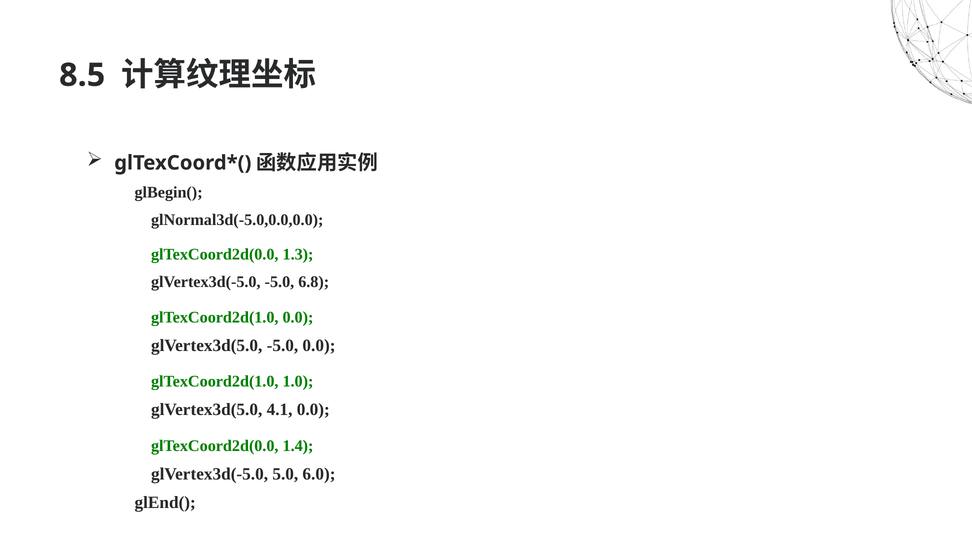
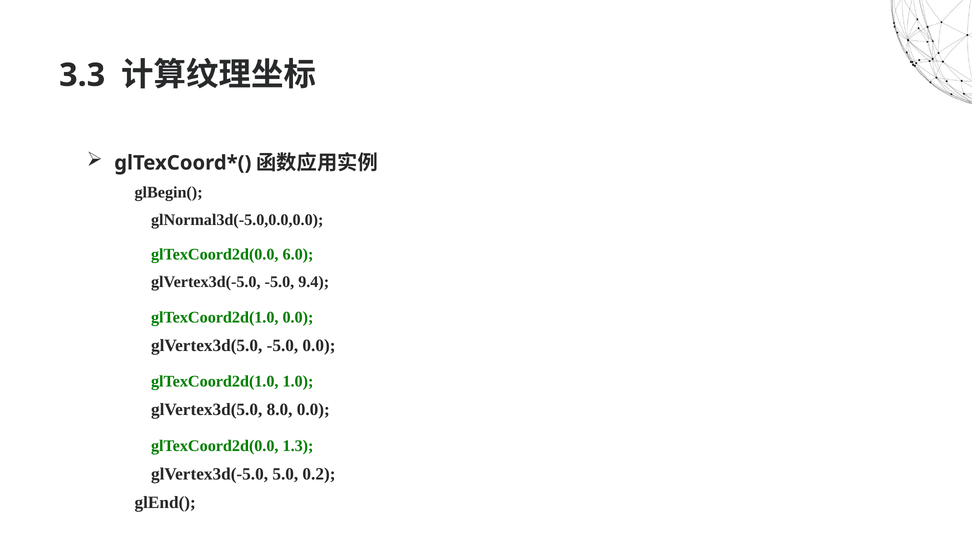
8.5: 8.5 -> 3.3
1.3: 1.3 -> 6.0
6.8: 6.8 -> 9.4
4.1: 4.1 -> 8.0
1.4: 1.4 -> 1.3
6.0: 6.0 -> 0.2
